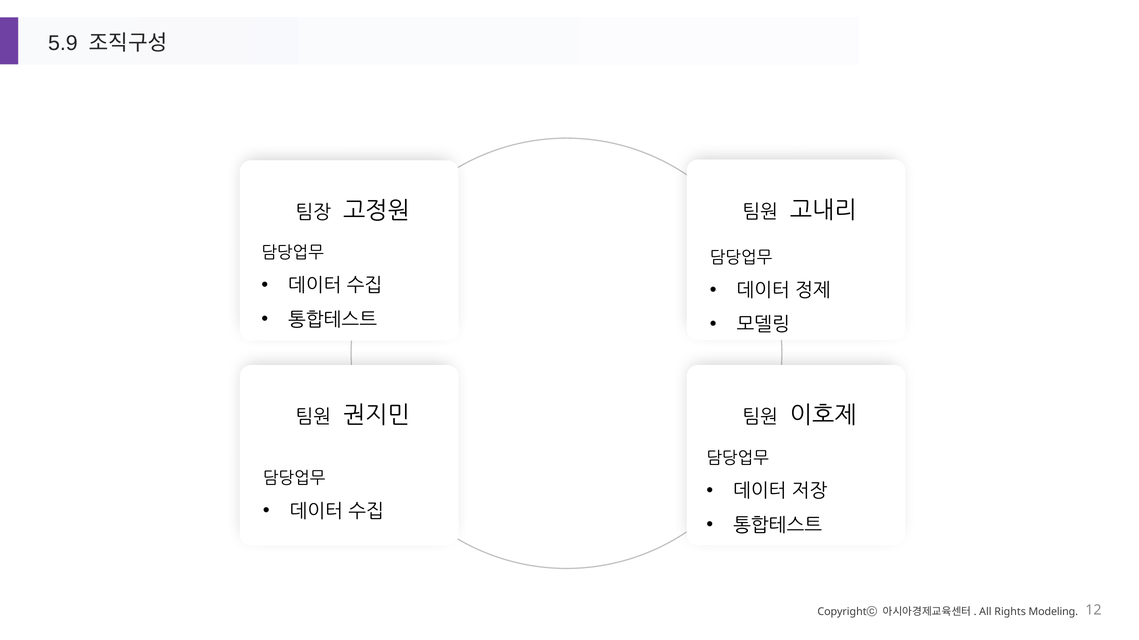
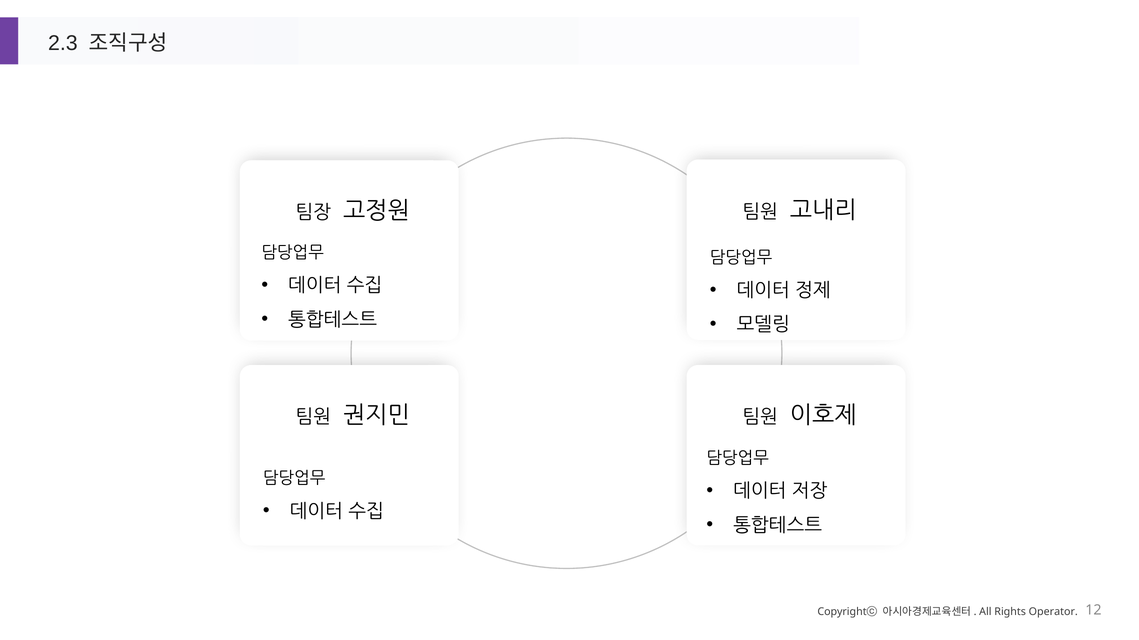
5.9: 5.9 -> 2.3
Modeling: Modeling -> Operator
